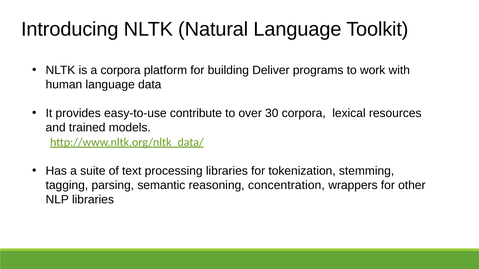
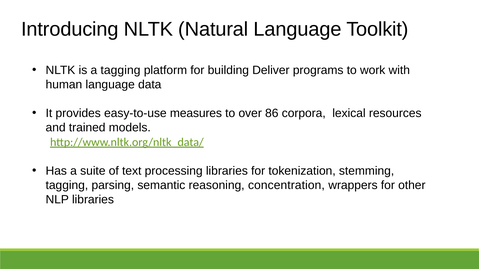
a corpora: corpora -> tagging
contribute: contribute -> measures
30: 30 -> 86
